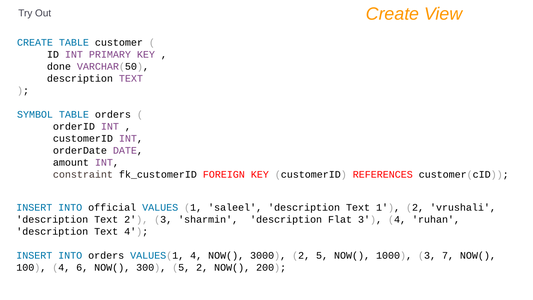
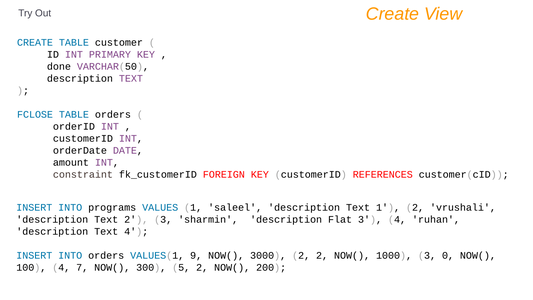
SYMBOL: SYMBOL -> FCLOSE
official: official -> programs
VALUES(1 4: 4 -> 9
2 5: 5 -> 2
7: 7 -> 0
6: 6 -> 7
